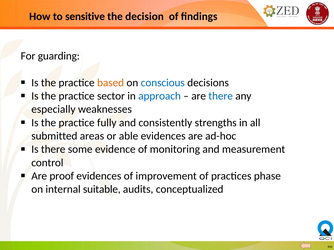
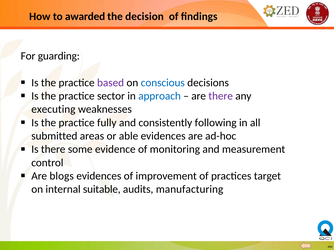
sensitive: sensitive -> awarded
based colour: orange -> purple
there at (221, 96) colour: blue -> purple
especially: especially -> executing
strengths: strengths -> following
proof: proof -> blogs
phase: phase -> target
conceptualized: conceptualized -> manufacturing
